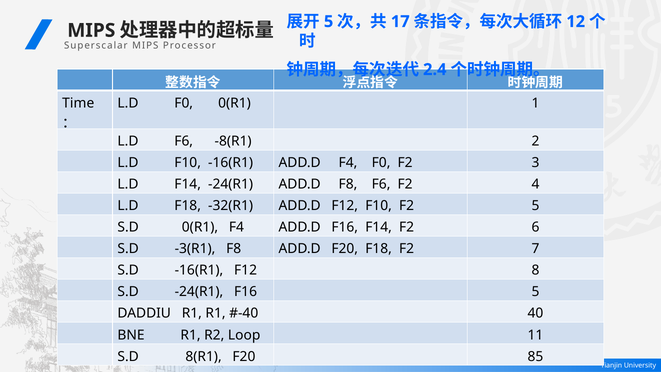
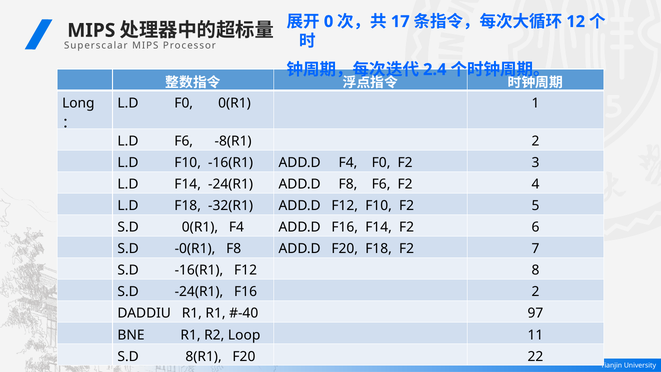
5 at (329, 22): 5 -> 0
Time: Time -> Long
-3(R1: -3(R1 -> -0(R1
F16 5: 5 -> 2
40: 40 -> 97
85: 85 -> 22
